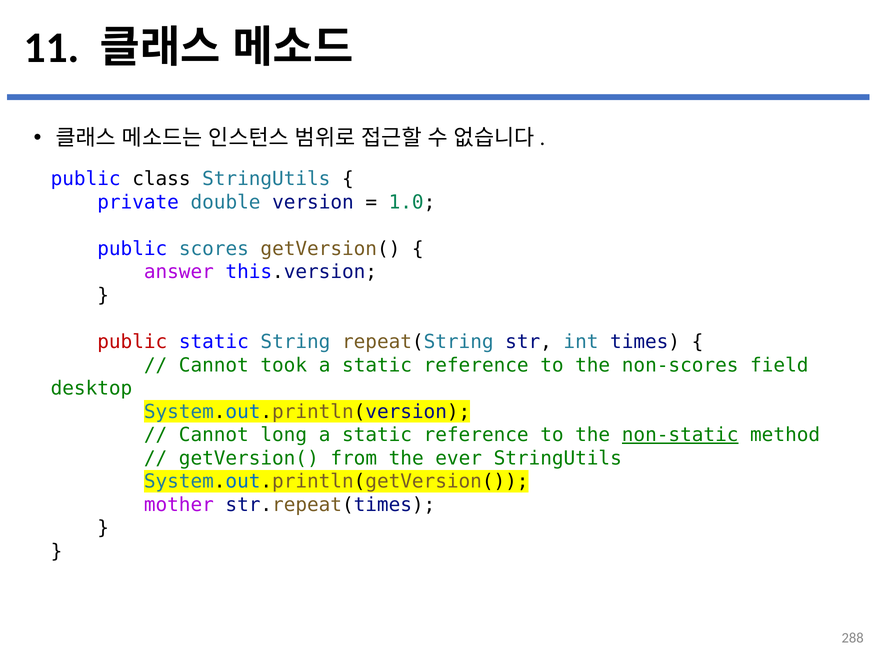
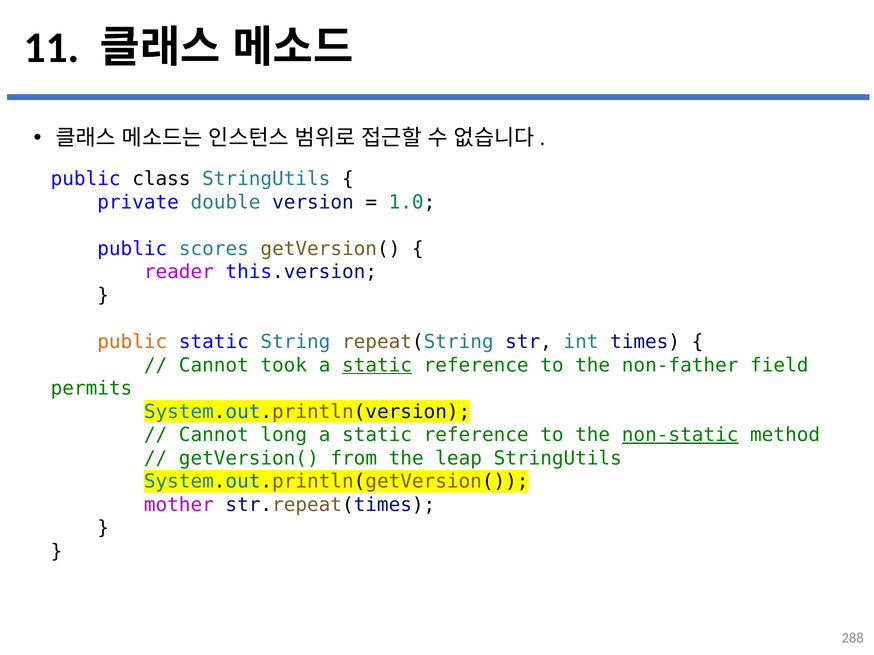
answer: answer -> reader
public at (132, 342) colour: red -> orange
static at (377, 365) underline: none -> present
non-scores: non-scores -> non-father
desktop: desktop -> permits
ever: ever -> leap
